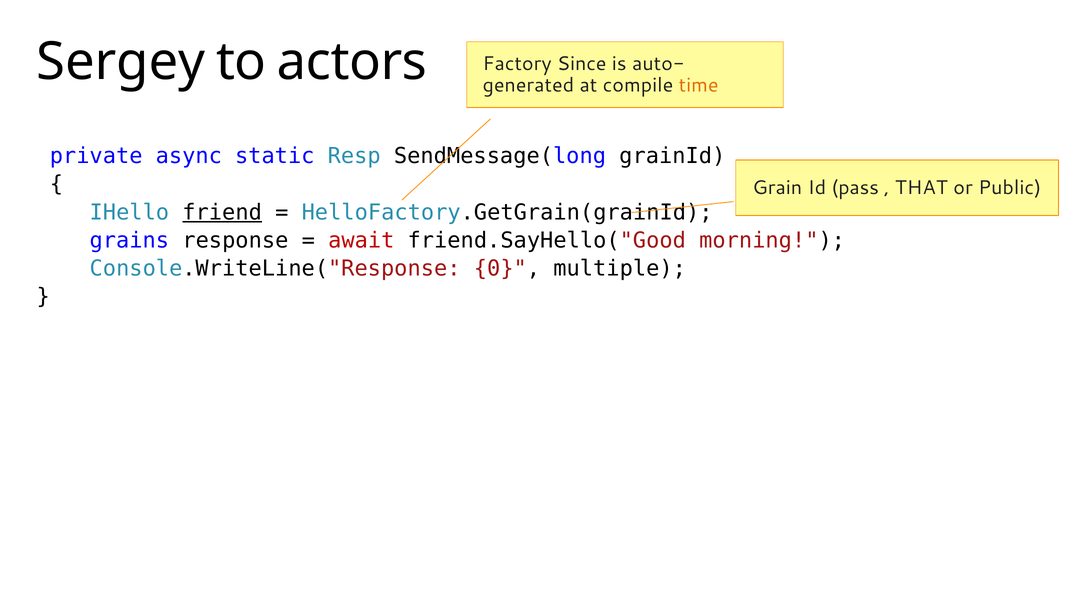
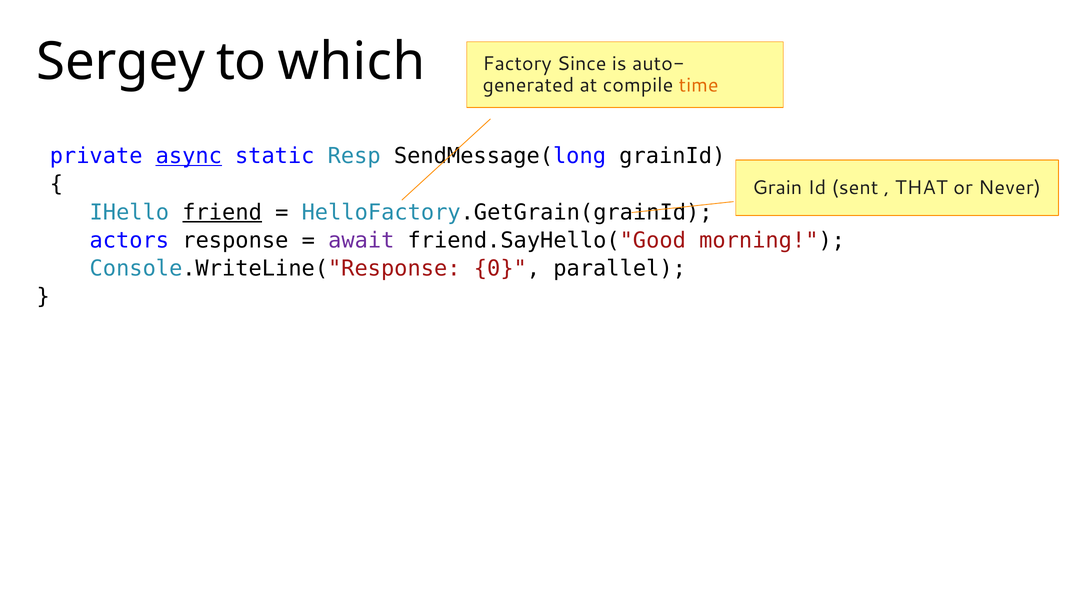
actors: actors -> which
async underline: none -> present
pass: pass -> sent
Public: Public -> Never
grains: grains -> actors
await colour: red -> purple
multiple: multiple -> parallel
